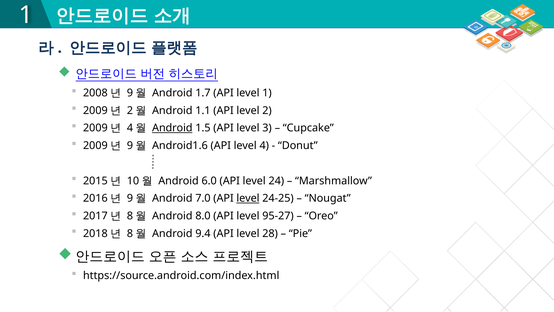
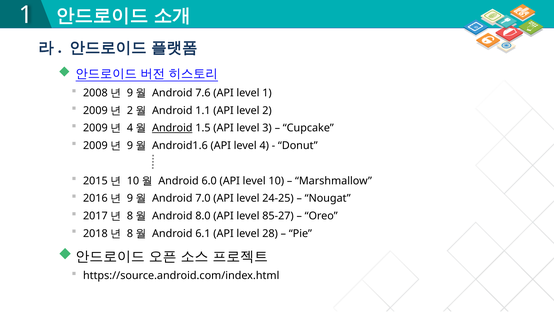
1.7: 1.7 -> 7.6
24: 24 -> 10
level at (248, 198) underline: present -> none
95-27: 95-27 -> 85-27
9.4: 9.4 -> 6.1
